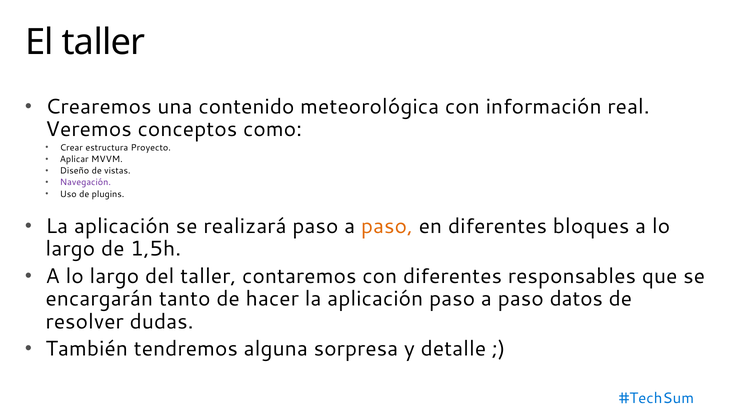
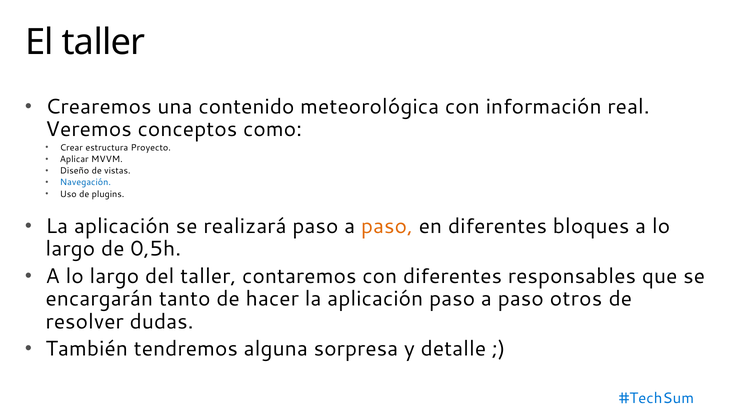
Navegación colour: purple -> blue
1,5h: 1,5h -> 0,5h
datos: datos -> otros
